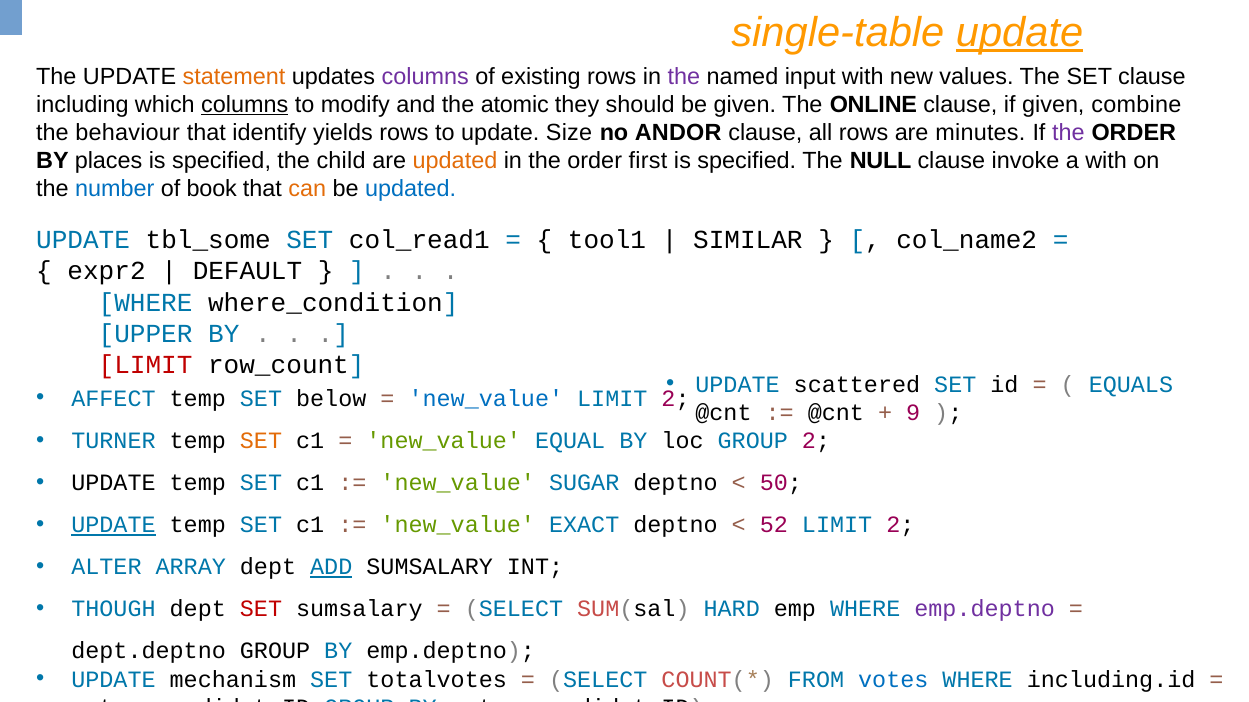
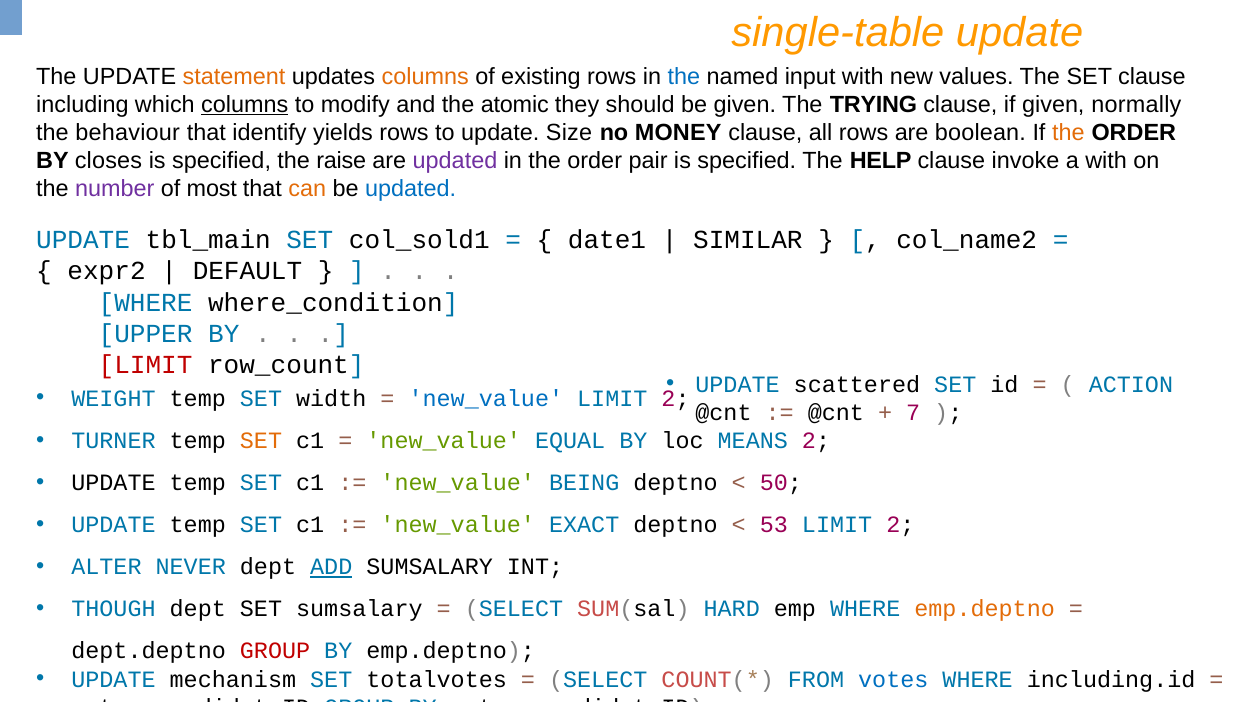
update at (1020, 33) underline: present -> none
columns at (425, 76) colour: purple -> orange
the at (684, 76) colour: purple -> blue
ONLINE: ONLINE -> TRYING
combine: combine -> normally
ANDOR: ANDOR -> MONEY
minutes: minutes -> boolean
the at (1068, 133) colour: purple -> orange
places: places -> closes
child: child -> raise
updated at (455, 161) colour: orange -> purple
first: first -> pair
NULL: NULL -> HELP
number colour: blue -> purple
book: book -> most
tbl_some: tbl_some -> tbl_main
col_read1: col_read1 -> col_sold1
tool1: tool1 -> date1
EQUALS: EQUALS -> ACTION
AFFECT: AFFECT -> WEIGHT
below: below -> width
9: 9 -> 7
loc GROUP: GROUP -> MEANS
SUGAR: SUGAR -> BEING
UPDATE at (113, 525) underline: present -> none
52: 52 -> 53
ARRAY: ARRAY -> NEVER
SET at (261, 610) colour: red -> black
emp.deptno at (985, 610) colour: purple -> orange
GROUP at (275, 652) colour: black -> red
